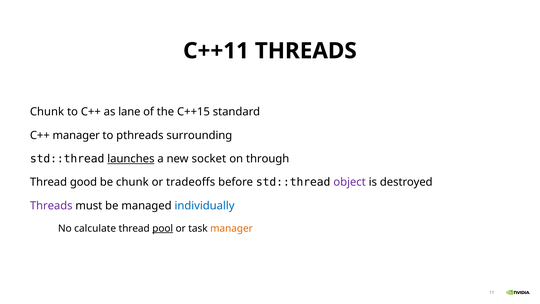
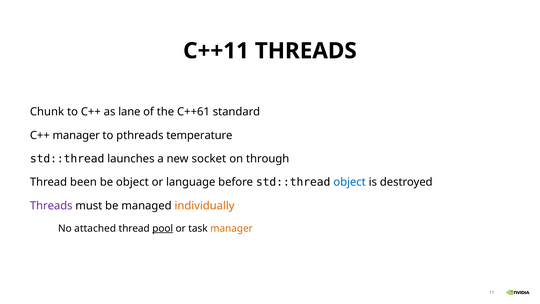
C++15: C++15 -> C++61
surrounding: surrounding -> temperature
launches underline: present -> none
good: good -> been
be chunk: chunk -> object
tradeoffs: tradeoffs -> language
object at (350, 182) colour: purple -> blue
individually colour: blue -> orange
calculate: calculate -> attached
